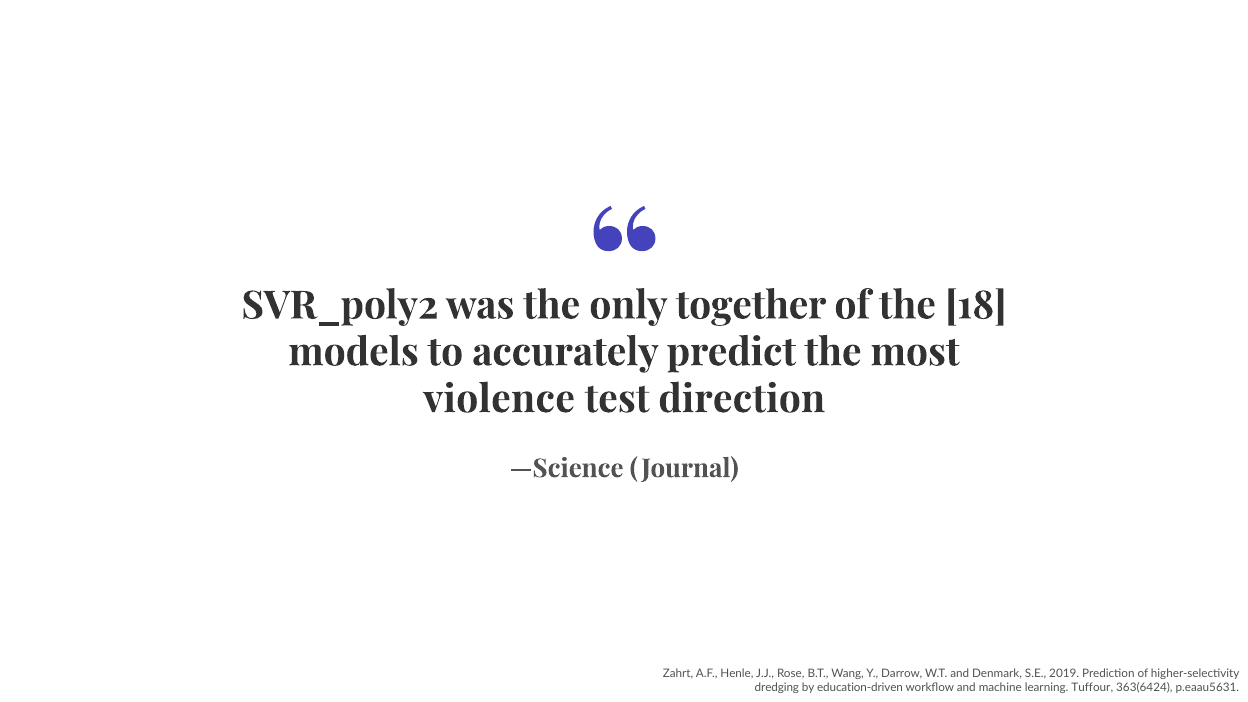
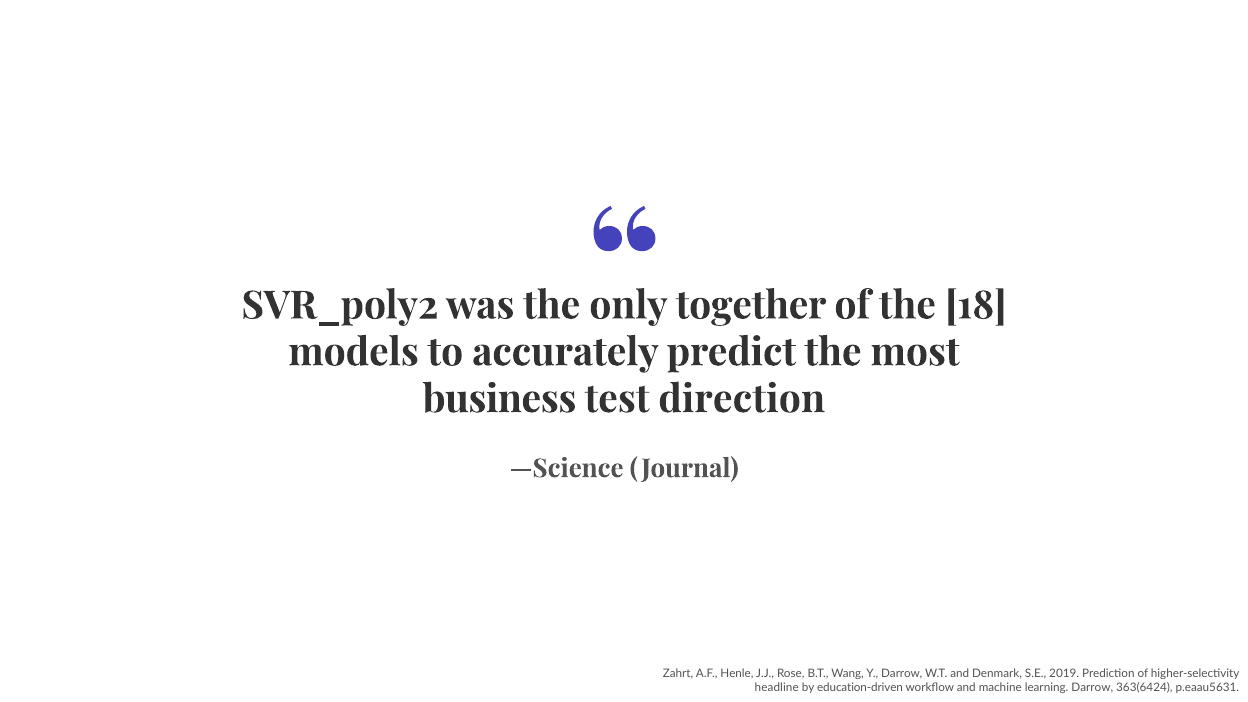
violence: violence -> business
dredging: dredging -> headline
learning Tuffour: Tuffour -> Darrow
